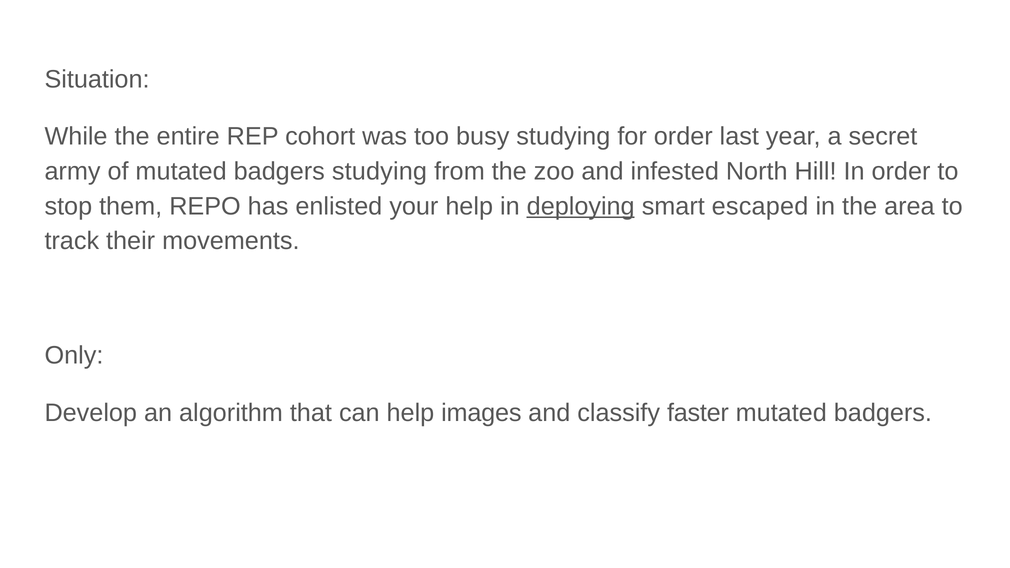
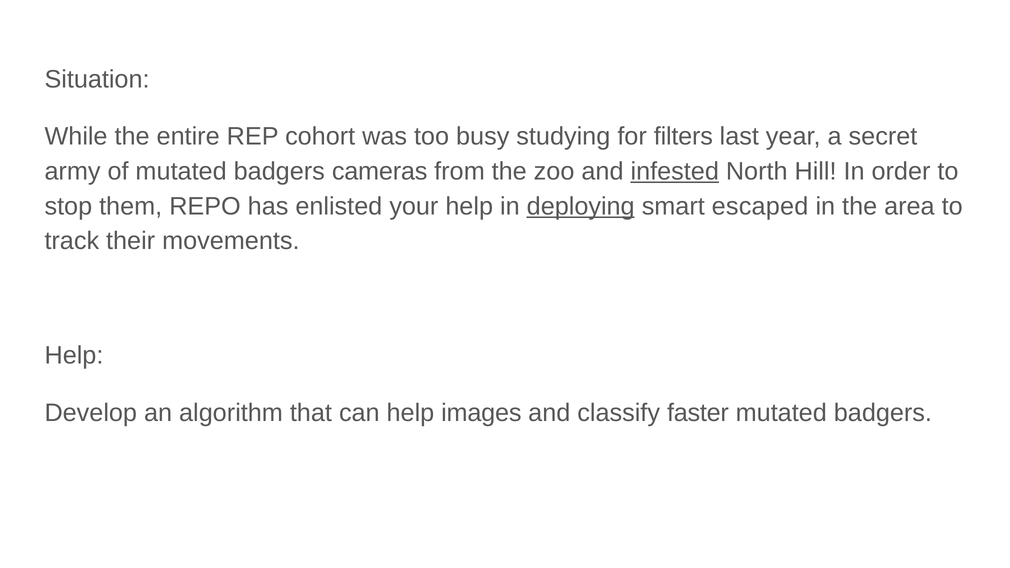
for order: order -> filters
badgers studying: studying -> cameras
infested underline: none -> present
Only at (74, 356): Only -> Help
